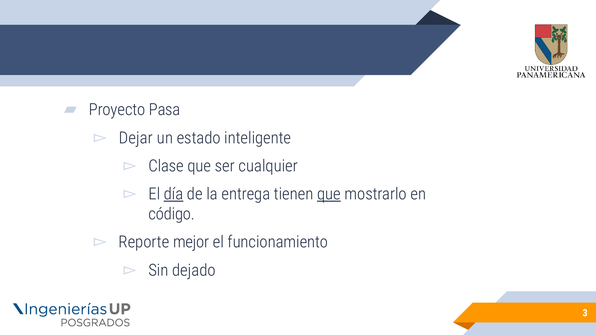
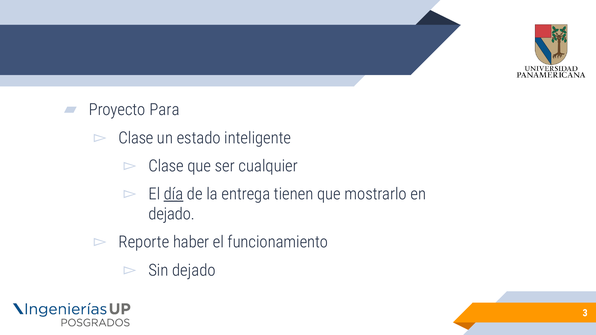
Pasa: Pasa -> Para
Dejar at (136, 138): Dejar -> Clase
que at (329, 194) underline: present -> none
código at (172, 214): código -> dejado
mejor: mejor -> haber
